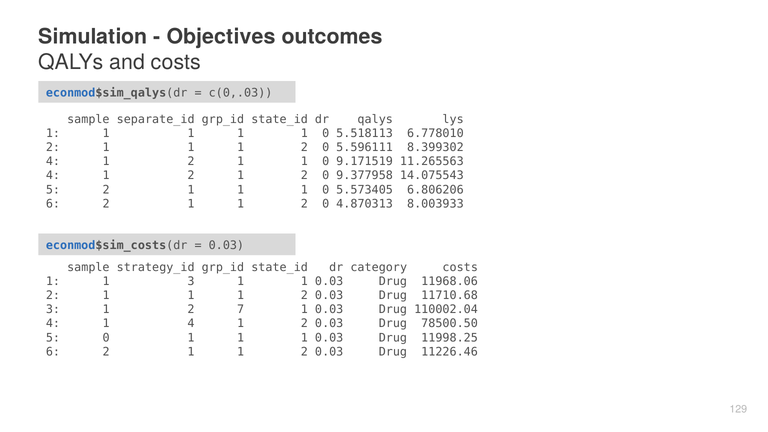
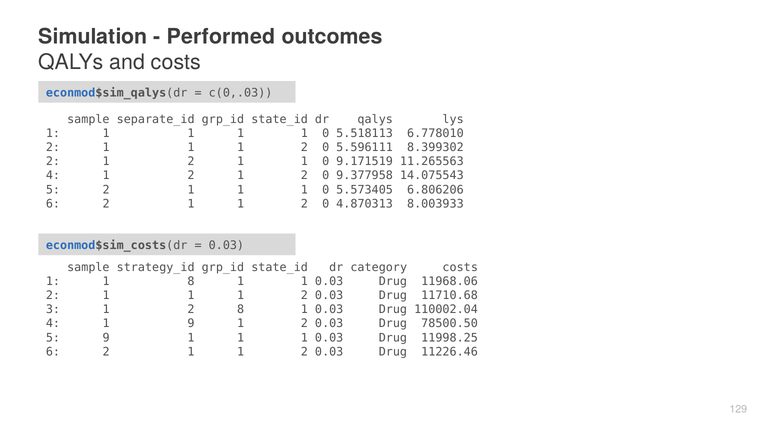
Objectives: Objectives -> Performed
4 at (53, 161): 4 -> 2
1 3: 3 -> 8
2 7: 7 -> 8
1 4: 4 -> 9
5 0: 0 -> 9
